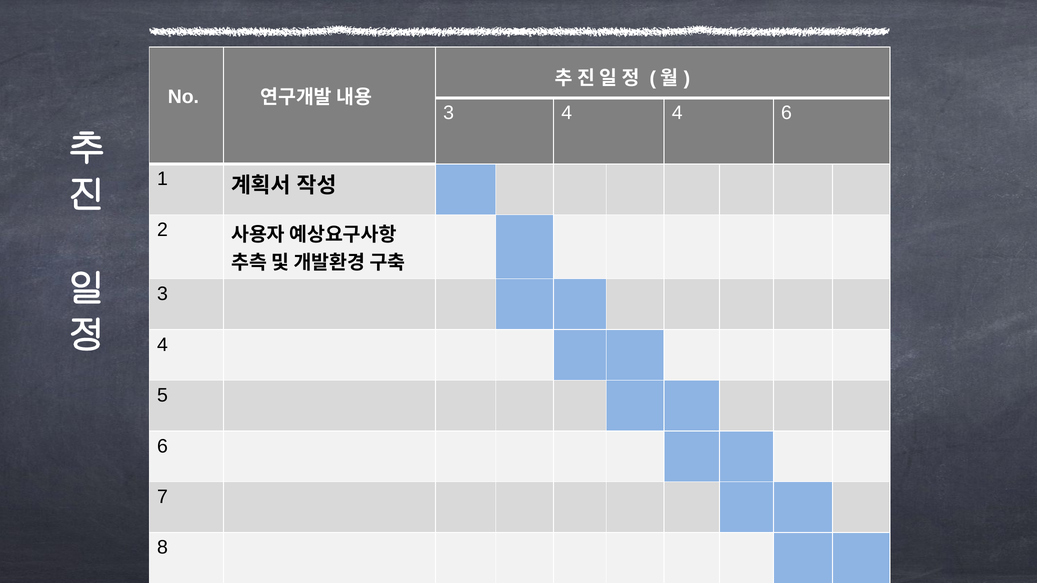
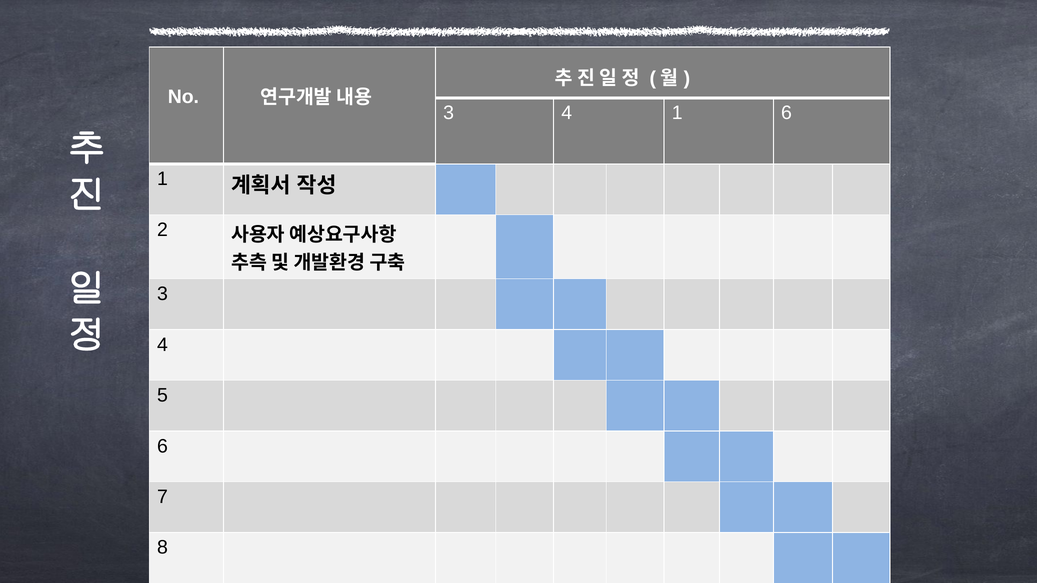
4 4: 4 -> 1
